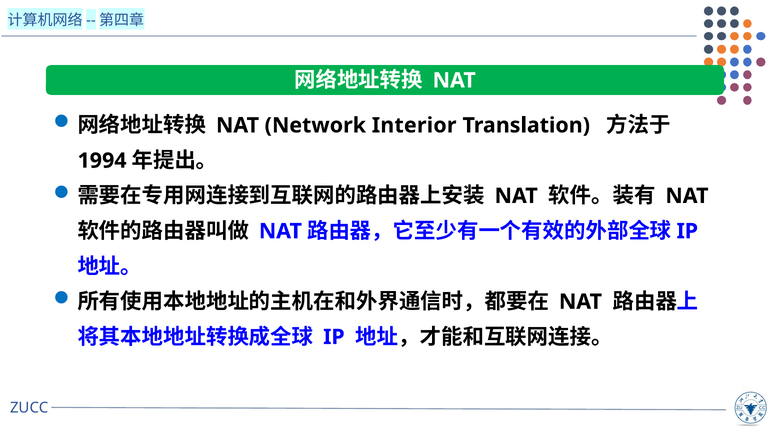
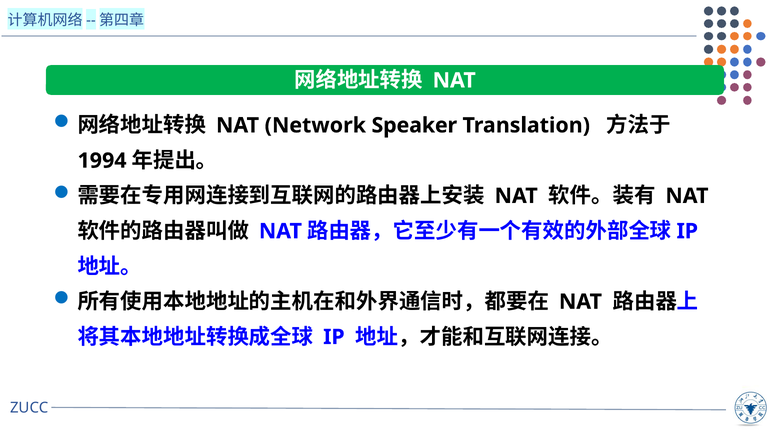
Interior: Interior -> Speaker
